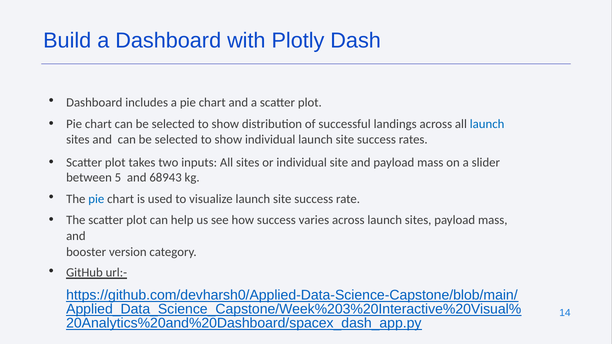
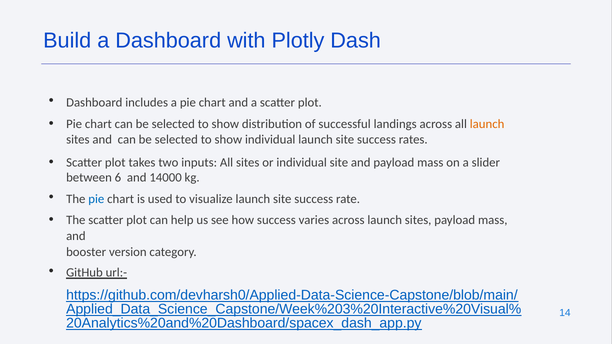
launch at (487, 124) colour: blue -> orange
5: 5 -> 6
68943: 68943 -> 14000
